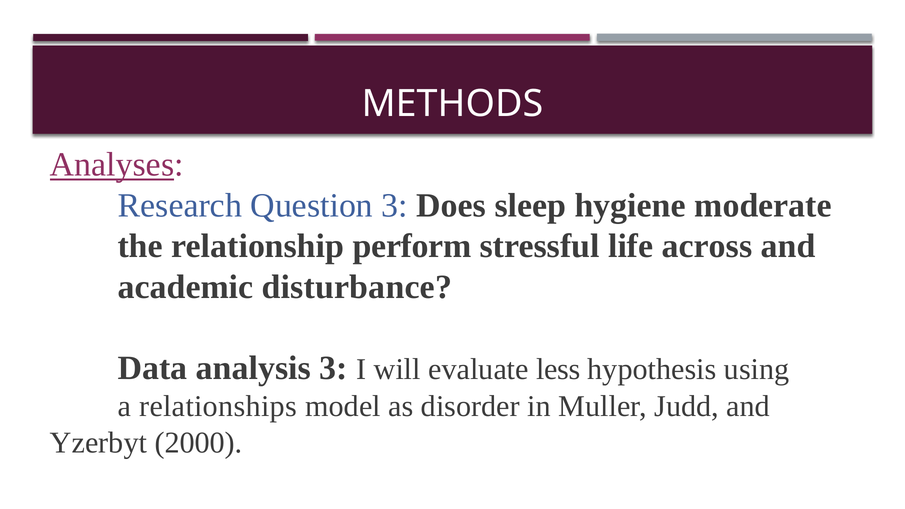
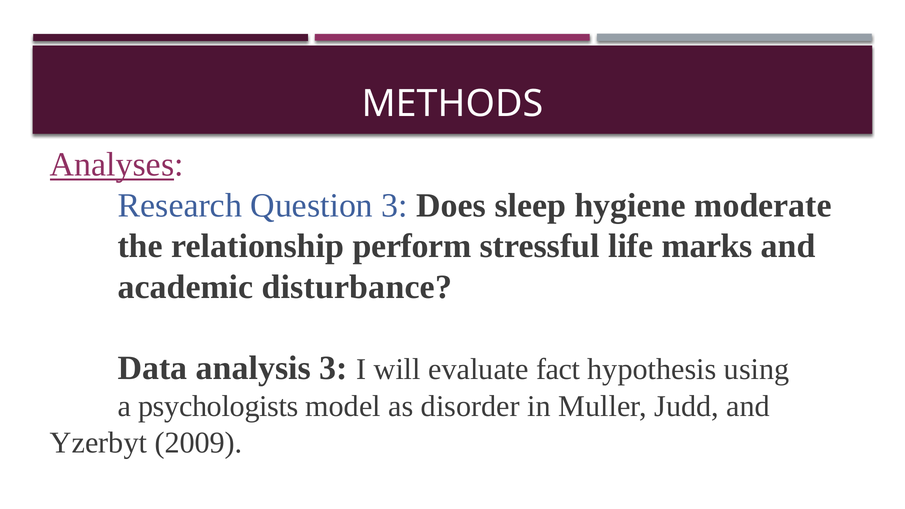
across: across -> marks
less: less -> fact
relationships: relationships -> psychologists
2000: 2000 -> 2009
